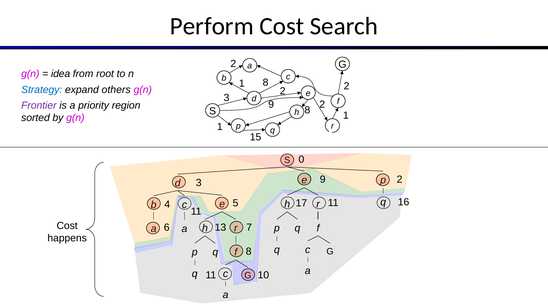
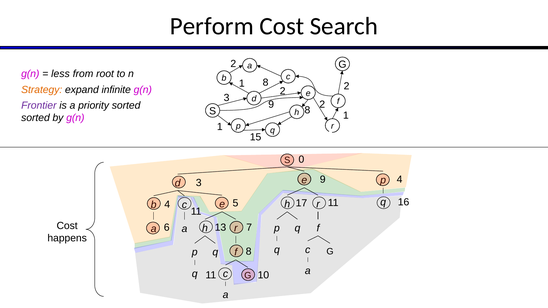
idea: idea -> less
Strategy colour: blue -> orange
others: others -> infinite
priority region: region -> sorted
9 2: 2 -> 4
